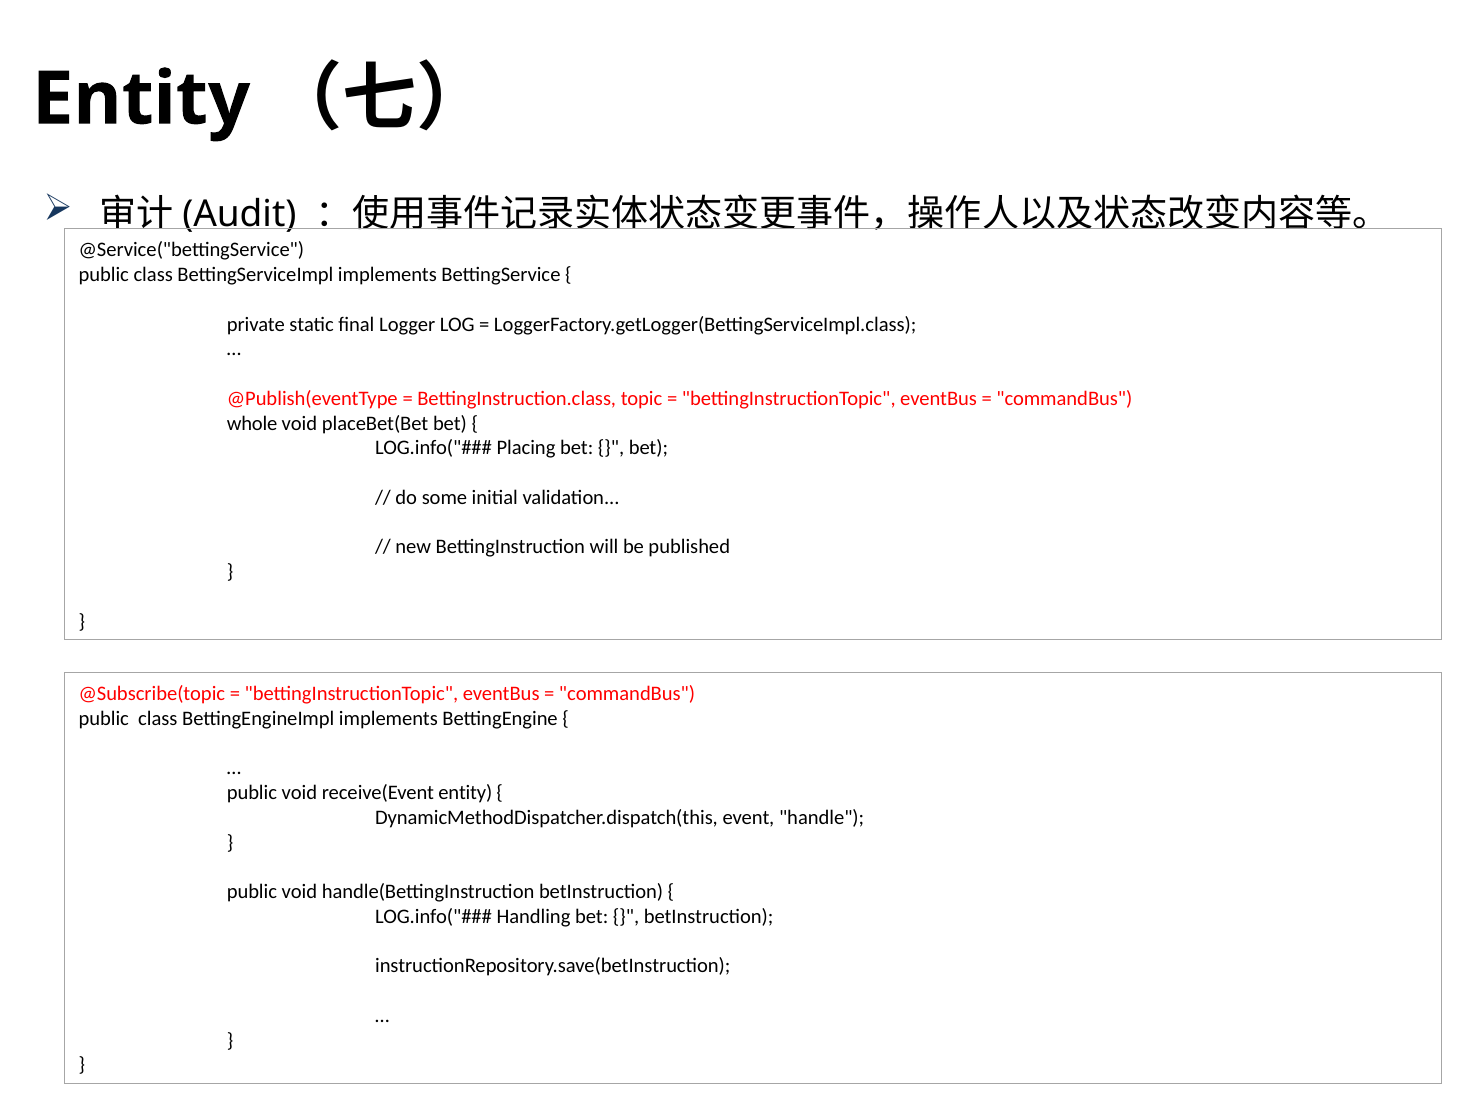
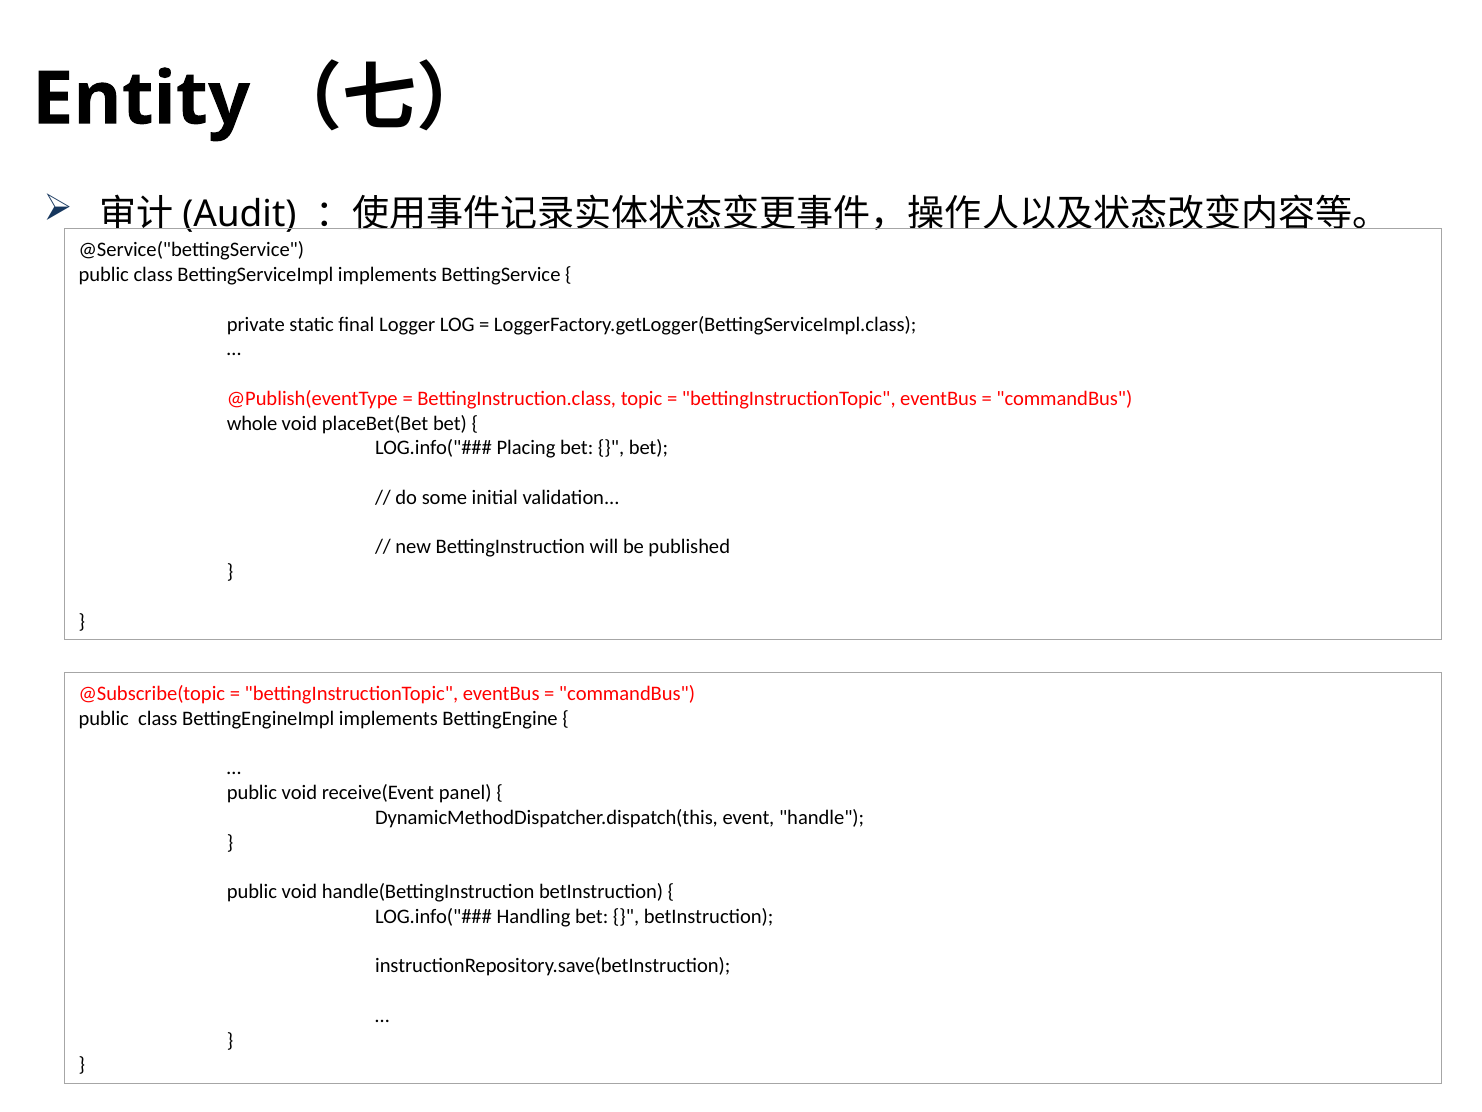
receive(Event entity: entity -> panel
